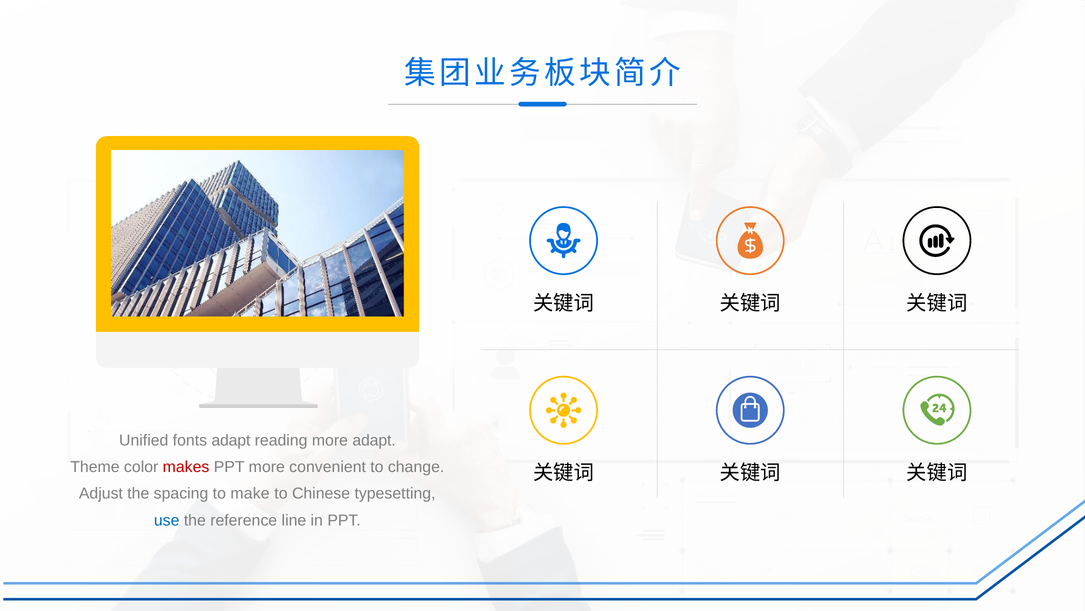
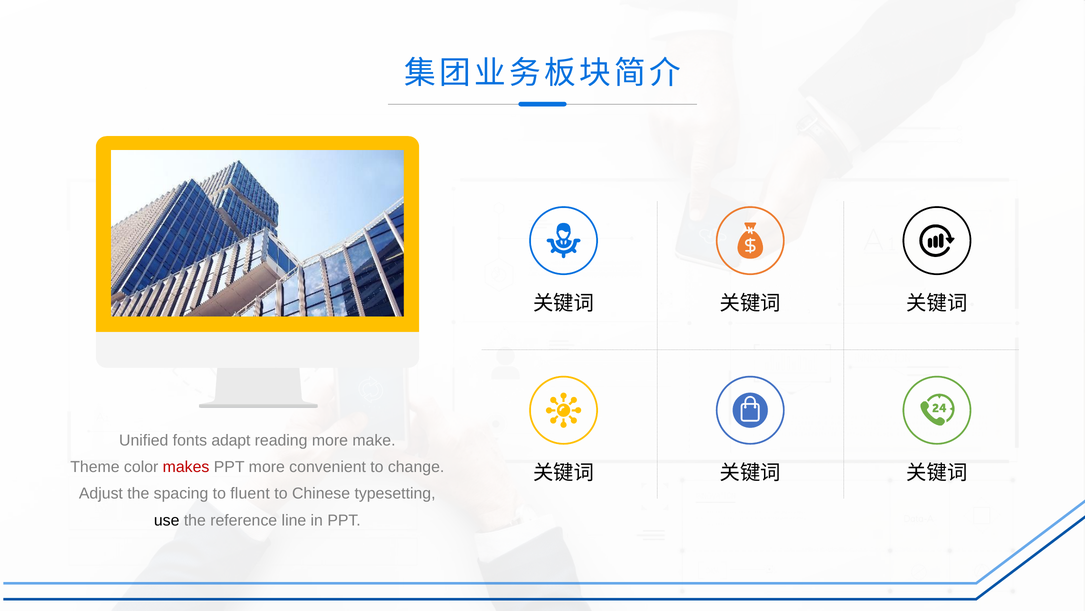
more adapt: adapt -> make
make: make -> fluent
use colour: blue -> black
